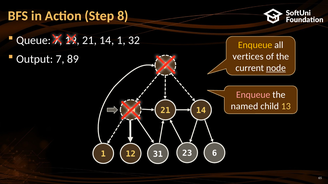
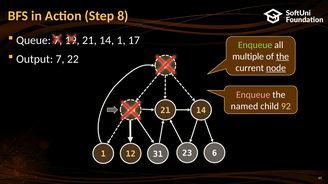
32: 32 -> 17
Enqueue at (255, 45) colour: yellow -> light green
vertices: vertices -> multiple
the at (283, 57) underline: none -> present
89: 89 -> 22
13: 13 -> 92
